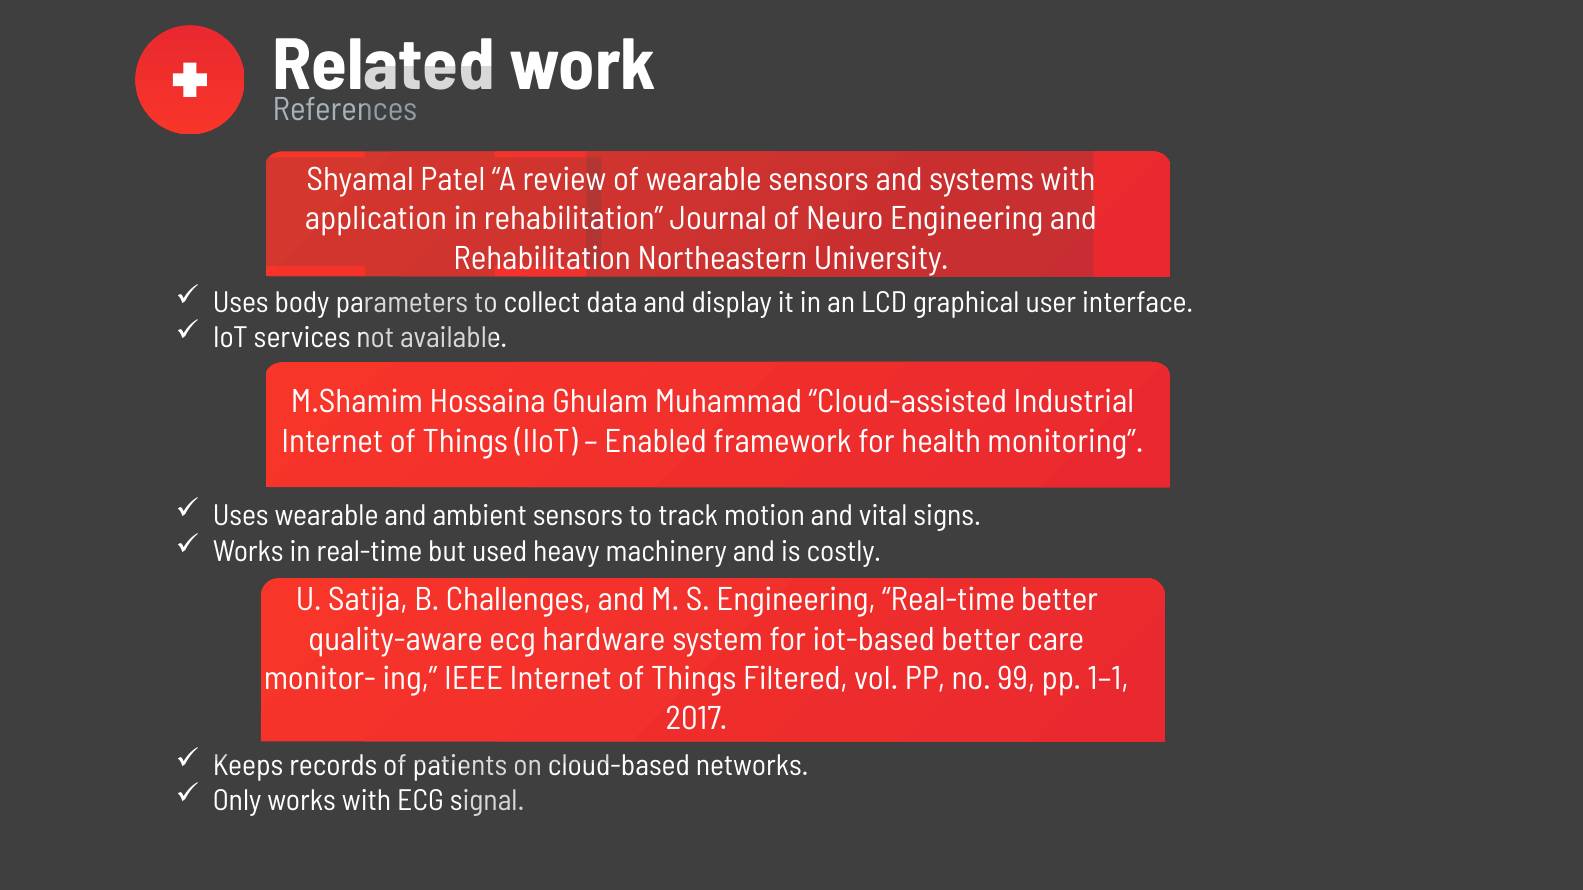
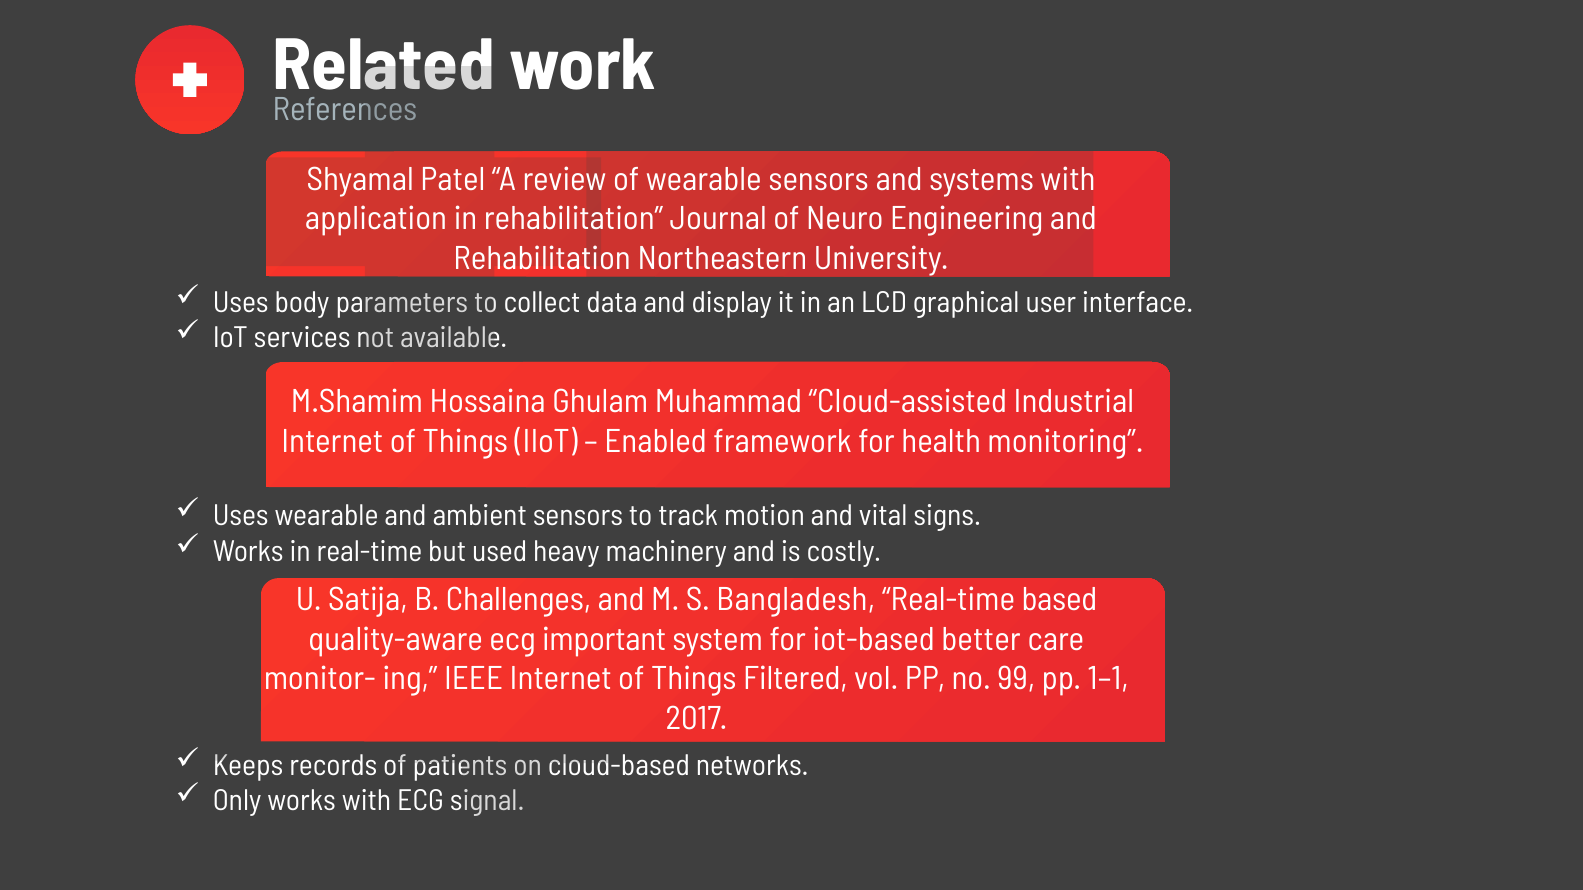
S Engineering: Engineering -> Bangladesh
Real-time better: better -> based
hardware: hardware -> important
